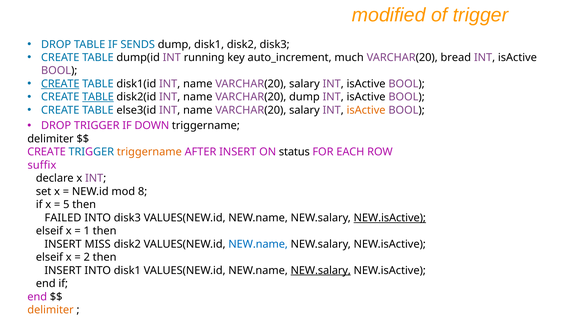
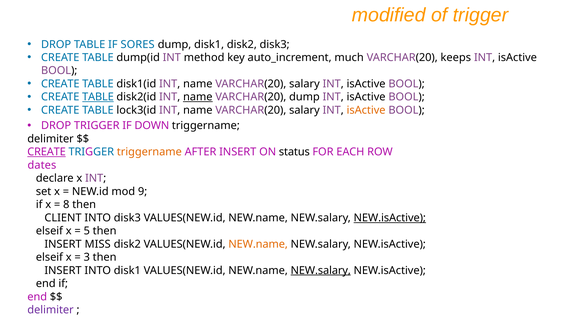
SENDS: SENDS -> SORES
running: running -> method
bread: bread -> keeps
CREATE at (60, 84) underline: present -> none
name at (198, 97) underline: none -> present
else3(id: else3(id -> lock3(id
CREATE at (47, 152) underline: none -> present
suffix: suffix -> dates
8: 8 -> 9
5: 5 -> 8
FAILED: FAILED -> CLIENT
1: 1 -> 5
NEW.name at (258, 245) colour: blue -> orange
2: 2 -> 3
delimiter at (51, 311) colour: orange -> purple
